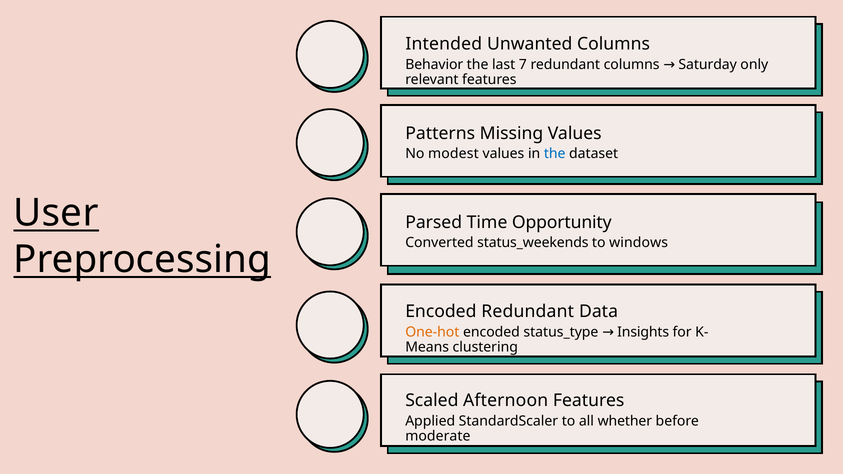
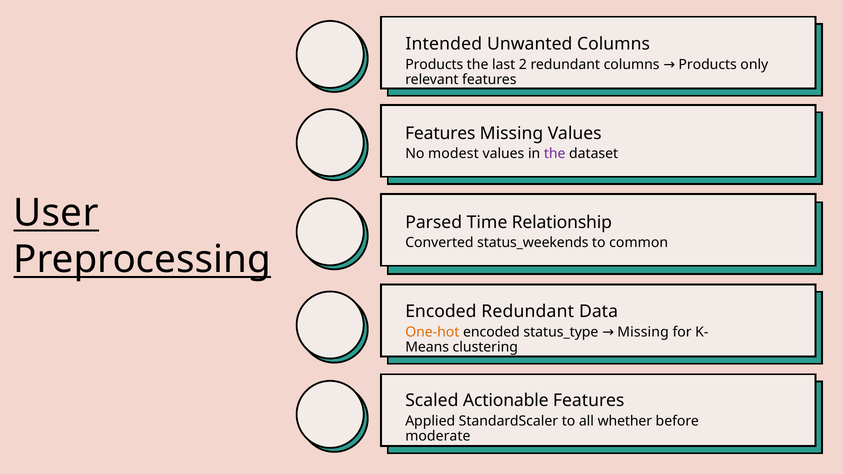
Behavior at (434, 65): Behavior -> Products
7: 7 -> 2
redundant columns Saturday: Saturday -> Products
Patterns at (440, 133): Patterns -> Features
the at (555, 154) colour: blue -> purple
Opportunity: Opportunity -> Relationship
windows: windows -> common
status_type Insights: Insights -> Missing
Afternoon: Afternoon -> Actionable
